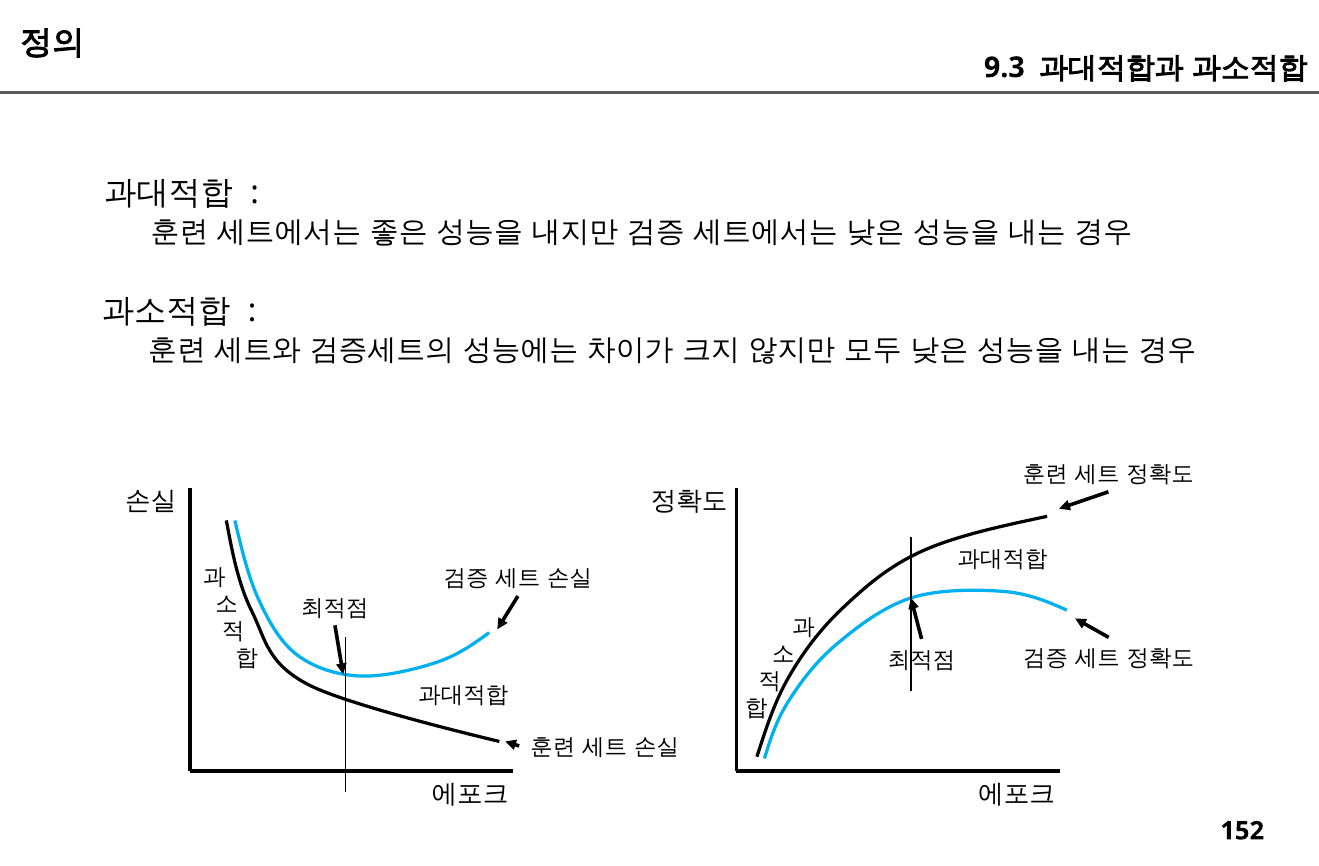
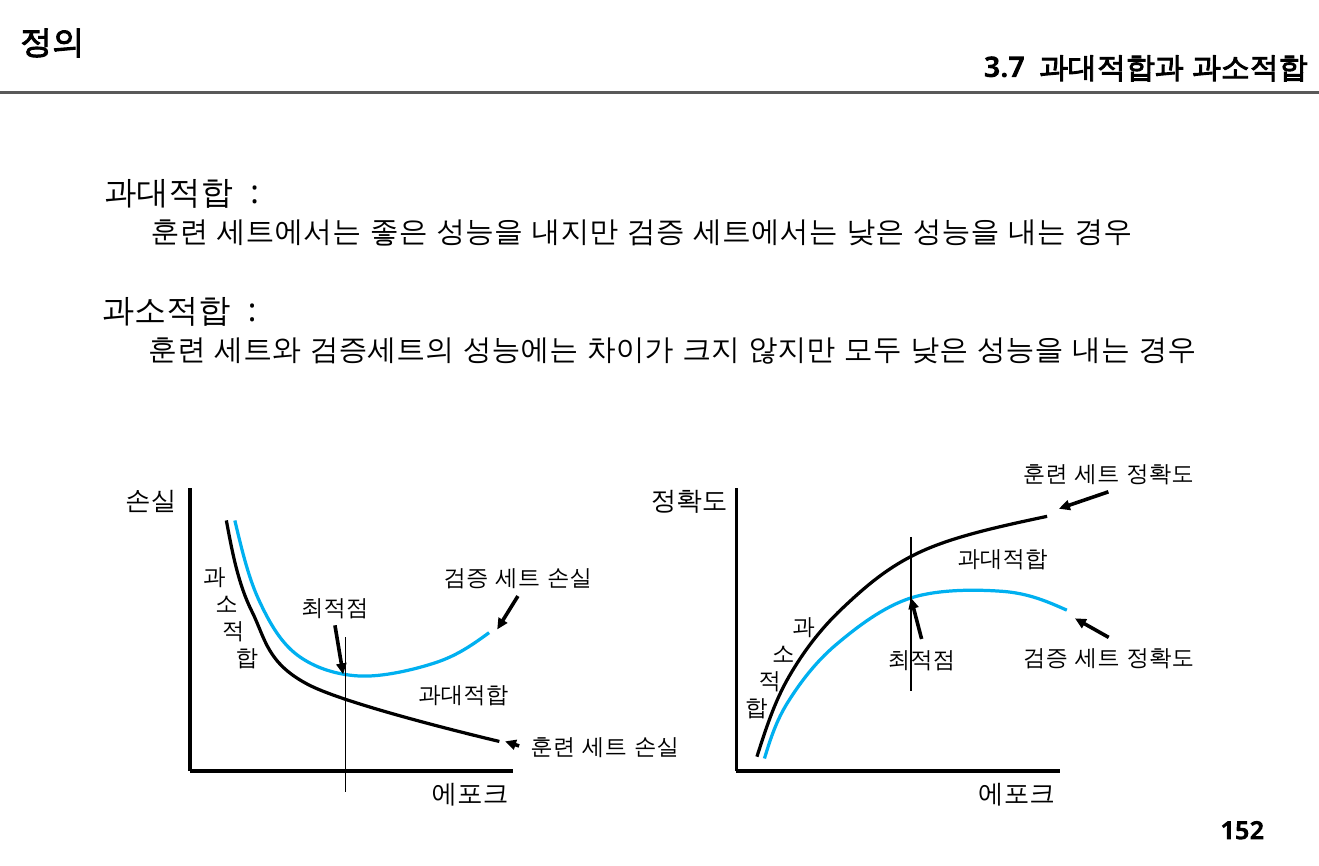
9.3: 9.3 -> 3.7
